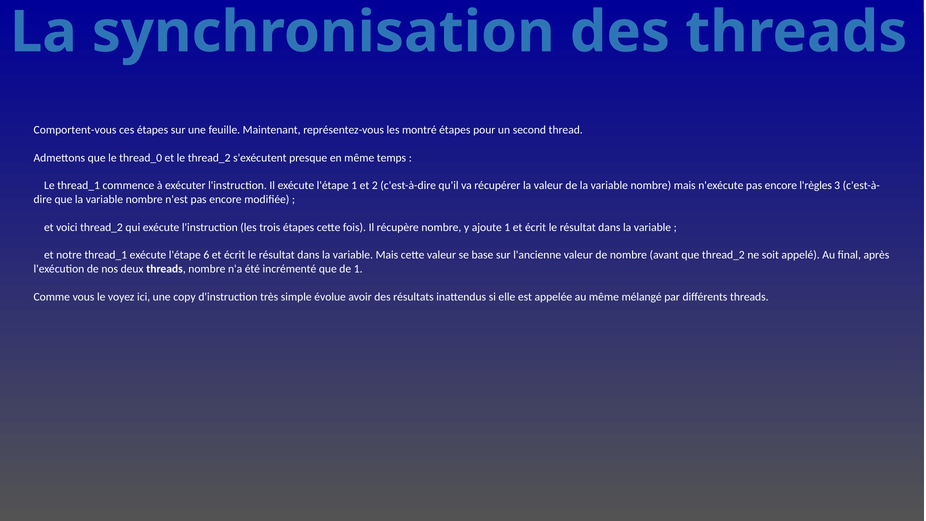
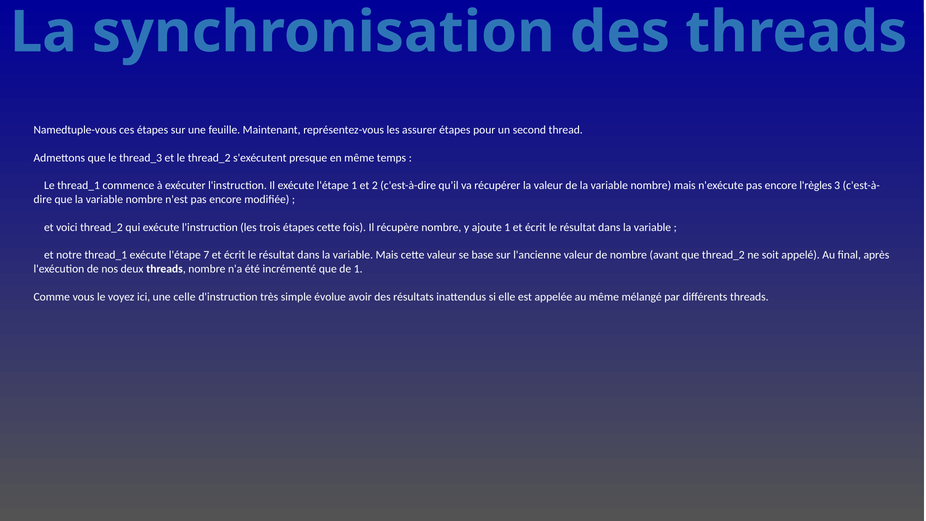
Comportent-vous: Comportent-vous -> Namedtuple-vous
montré: montré -> assurer
thread_0: thread_0 -> thread_3
6: 6 -> 7
copy: copy -> celle
